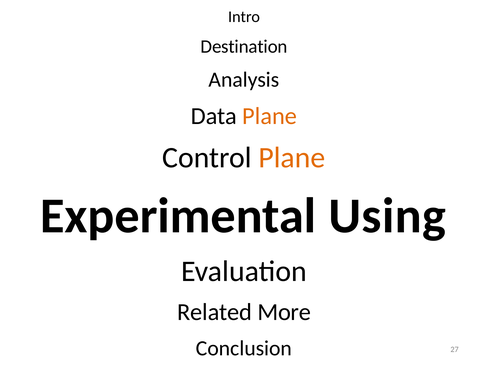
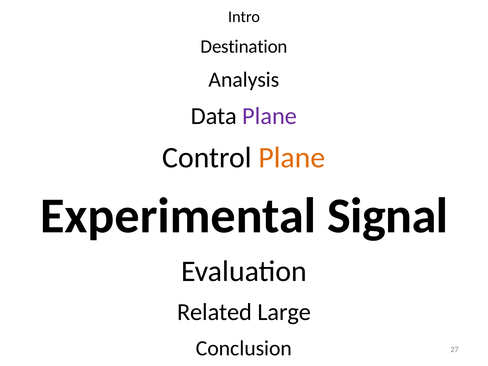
Plane at (270, 116) colour: orange -> purple
Using: Using -> Signal
More: More -> Large
